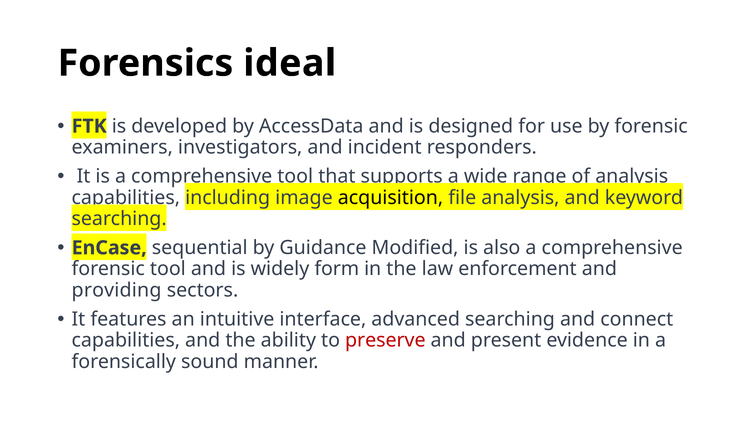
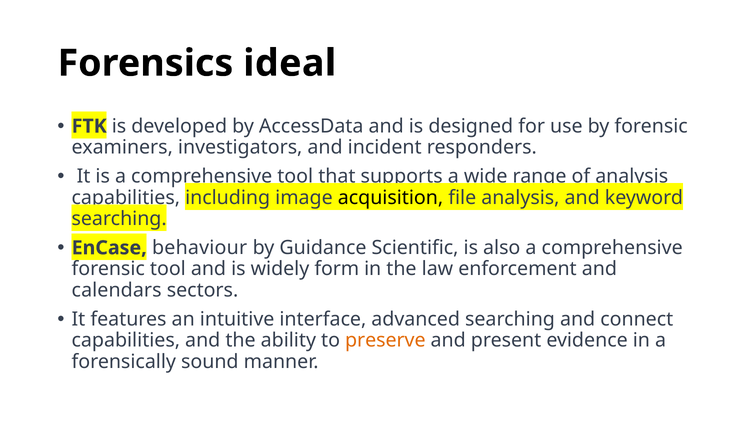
sequential: sequential -> behaviour
Modified: Modified -> Scientific
providing: providing -> calendars
preserve colour: red -> orange
